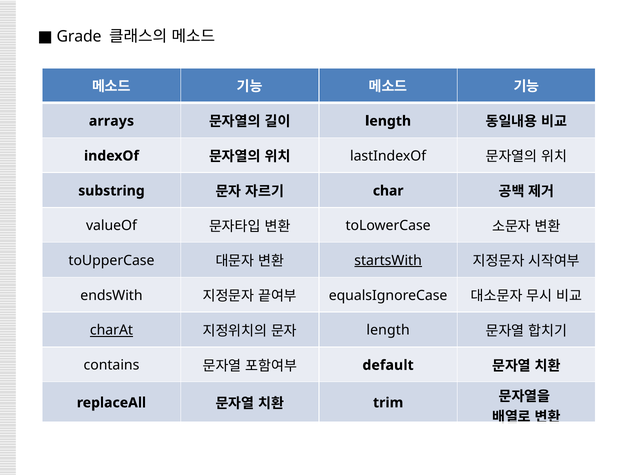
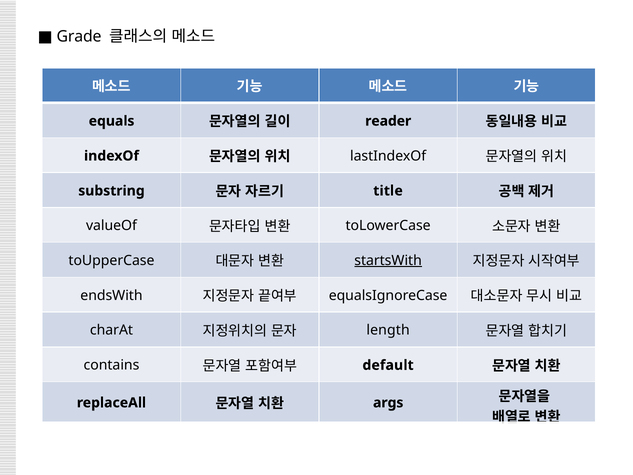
arrays: arrays -> equals
length at (388, 121): length -> reader
char: char -> title
charAt underline: present -> none
trim: trim -> args
